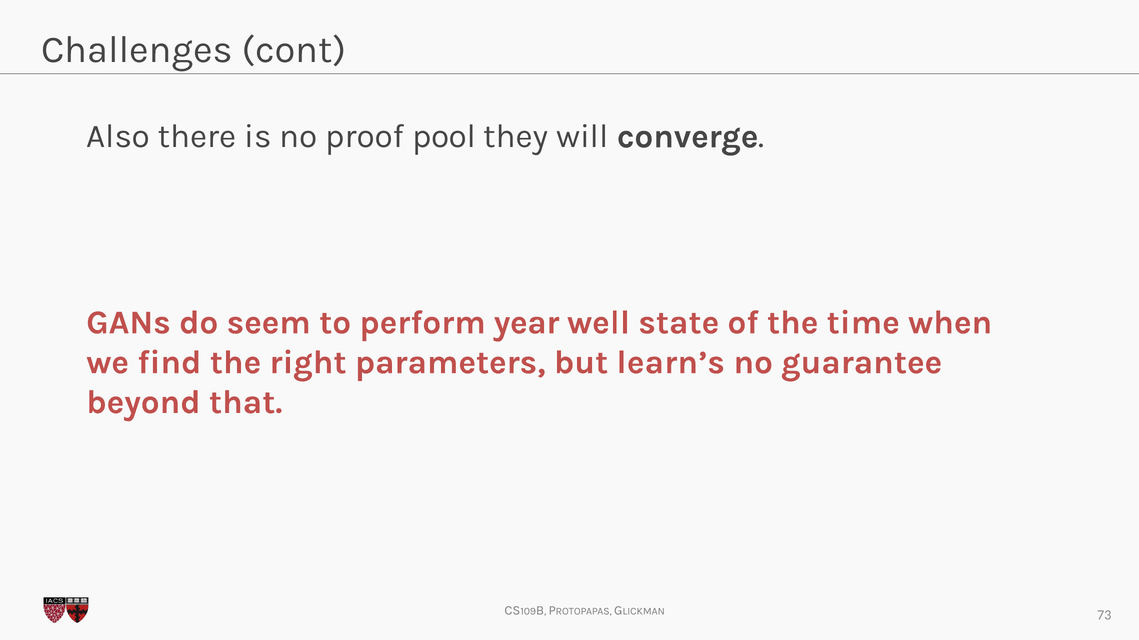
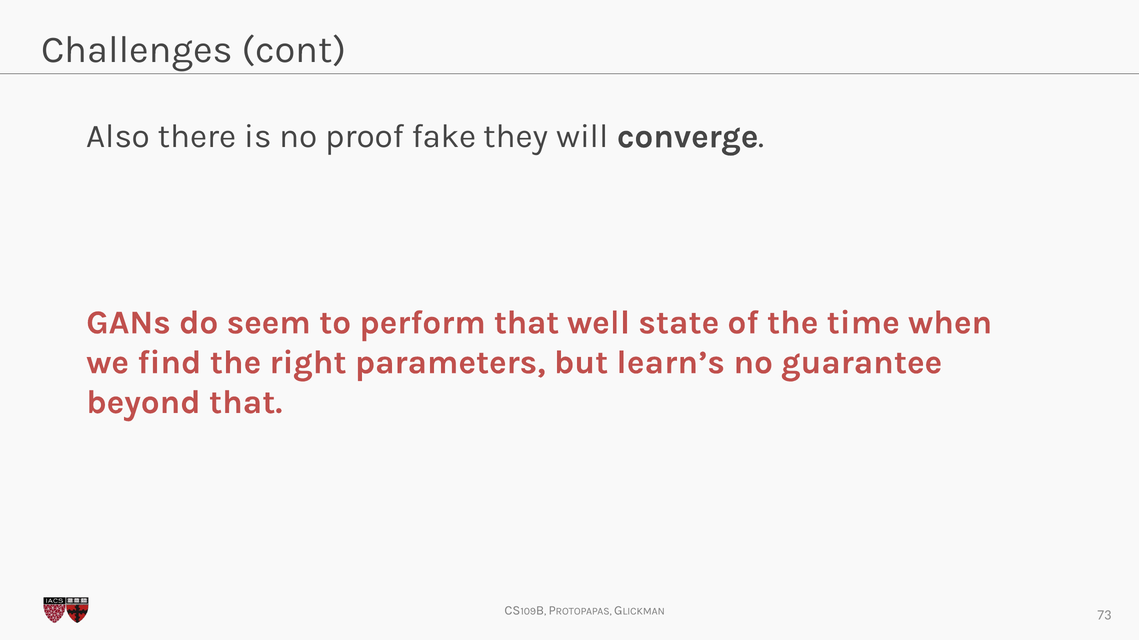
pool: pool -> fake
perform year: year -> that
